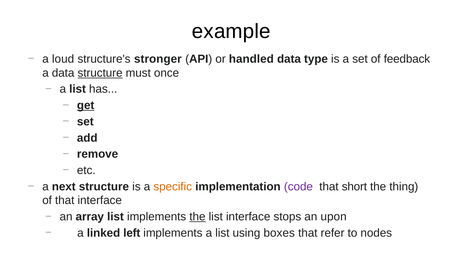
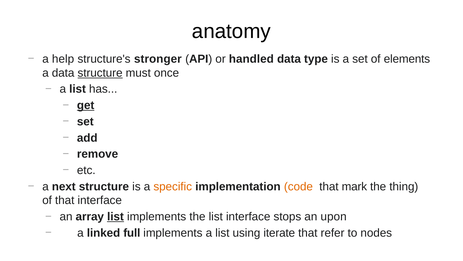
example: example -> anatomy
loud: loud -> help
feedback: feedback -> elements
code colour: purple -> orange
short: short -> mark
list at (115, 216) underline: none -> present
the at (197, 216) underline: present -> none
left: left -> full
boxes: boxes -> iterate
